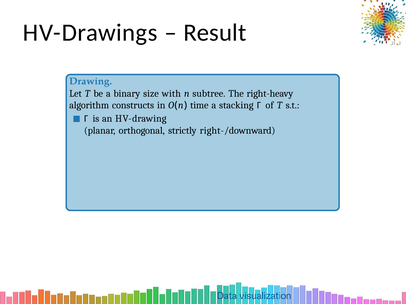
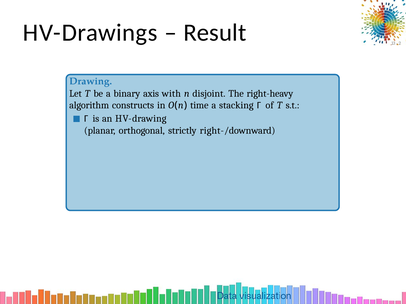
size: size -> axis
subtree: subtree -> disjoint
